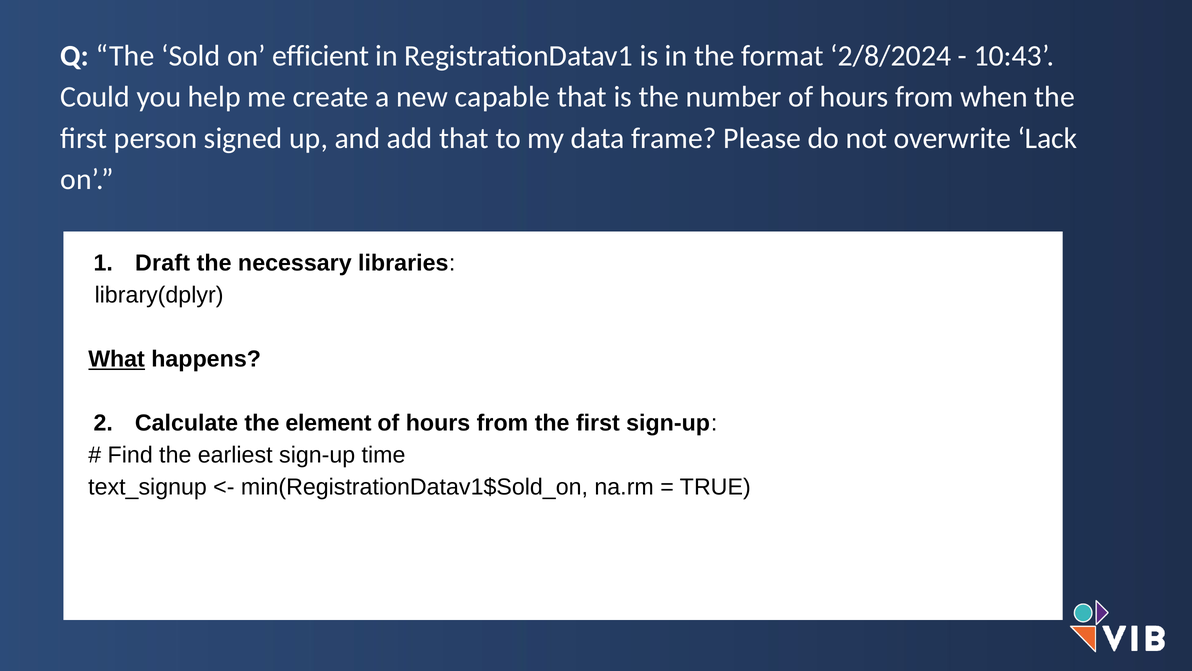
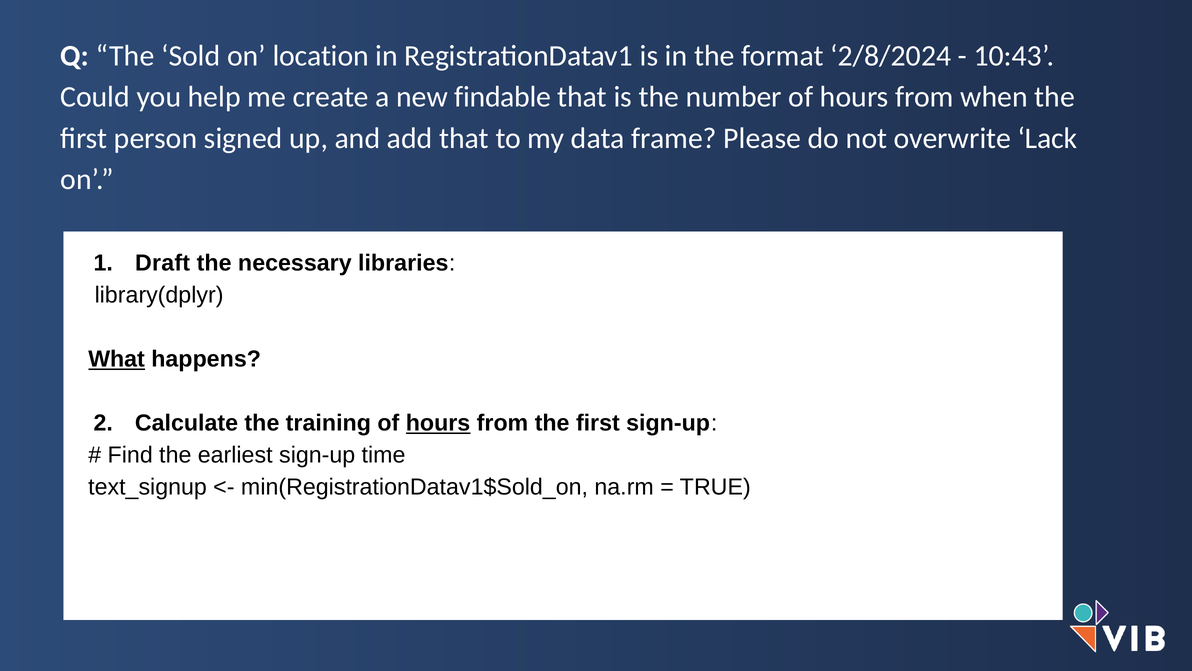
efficient: efficient -> location
capable: capable -> findable
element: element -> training
hours at (438, 423) underline: none -> present
